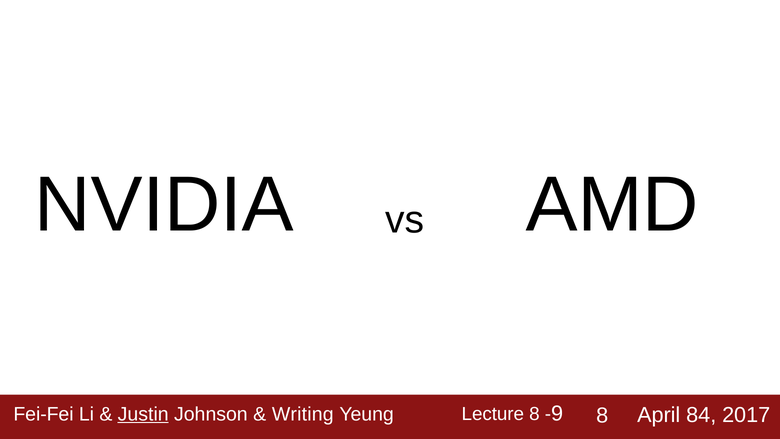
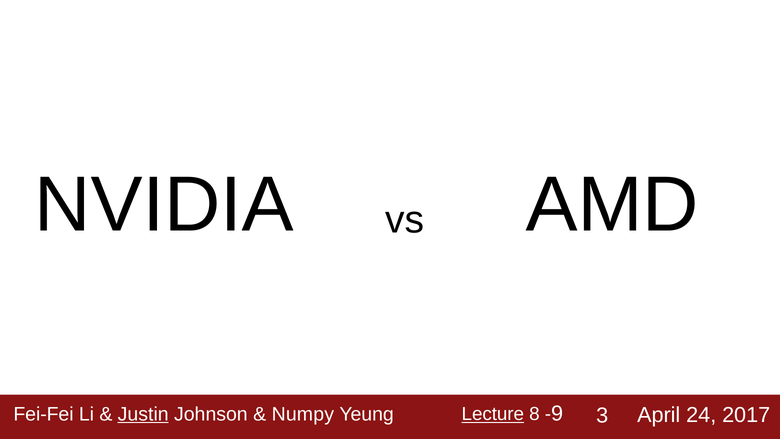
Writing: Writing -> Numpy
Yeung 8: 8 -> 3
Lecture underline: none -> present
84: 84 -> 24
